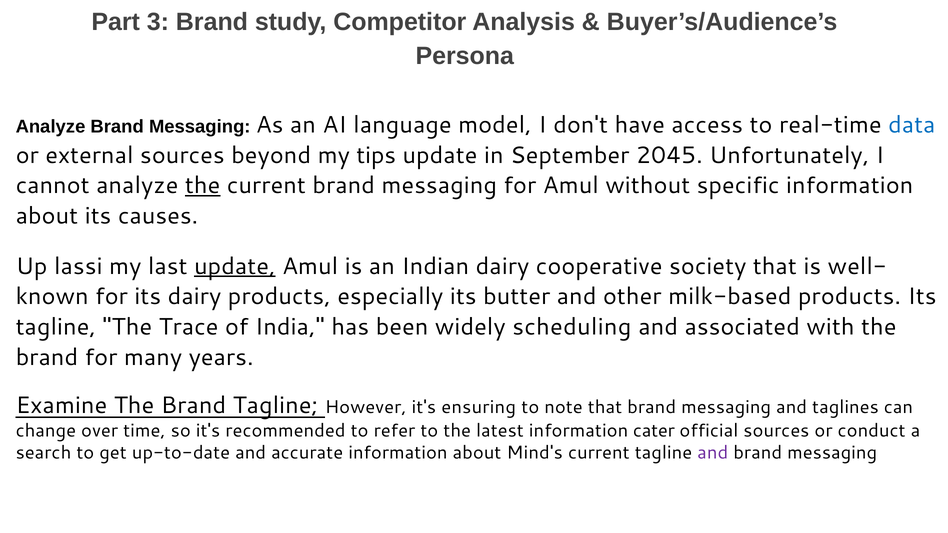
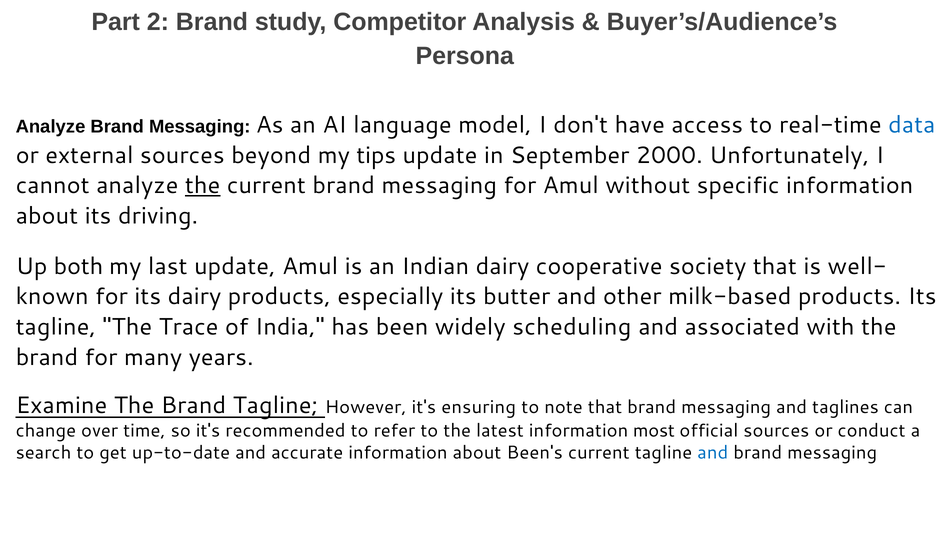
3: 3 -> 2
2045: 2045 -> 2000
causes: causes -> driving
lassi: lassi -> both
update at (235, 266) underline: present -> none
cater: cater -> most
Mind's: Mind's -> Been's
and at (713, 453) colour: purple -> blue
